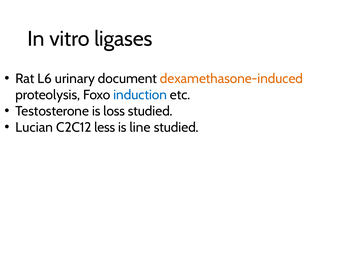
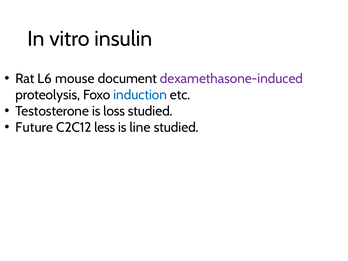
ligases: ligases -> insulin
urinary: urinary -> mouse
dexamethasone-induced colour: orange -> purple
Lucian: Lucian -> Future
